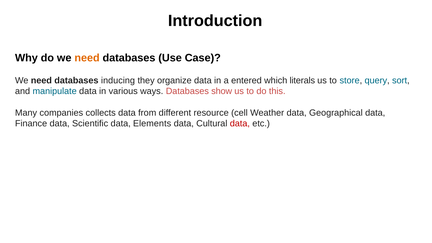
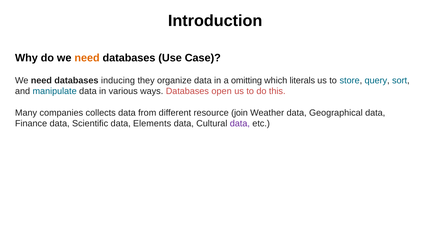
entered: entered -> omitting
show: show -> open
cell: cell -> join
data at (240, 124) colour: red -> purple
